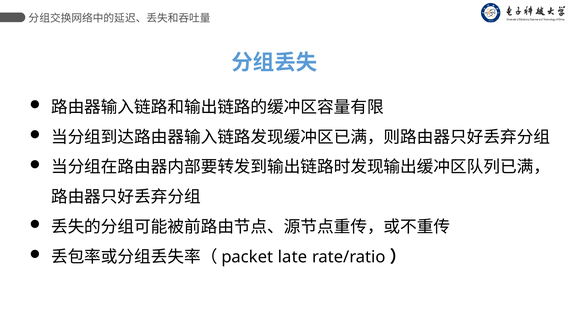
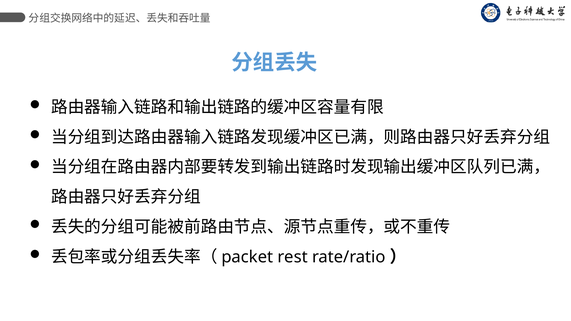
late: late -> rest
